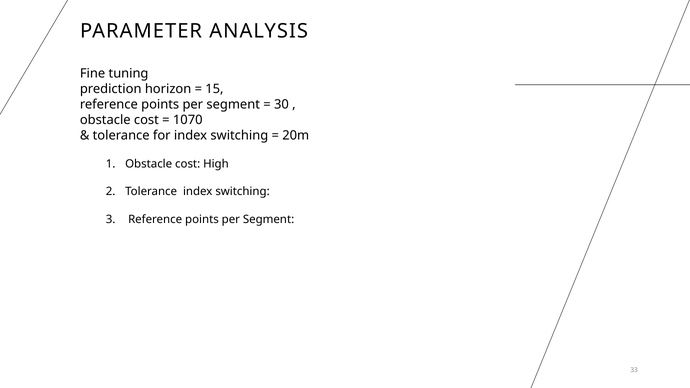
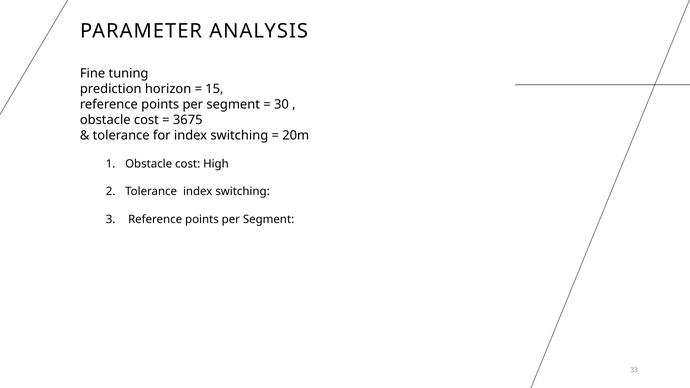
1070: 1070 -> 3675
